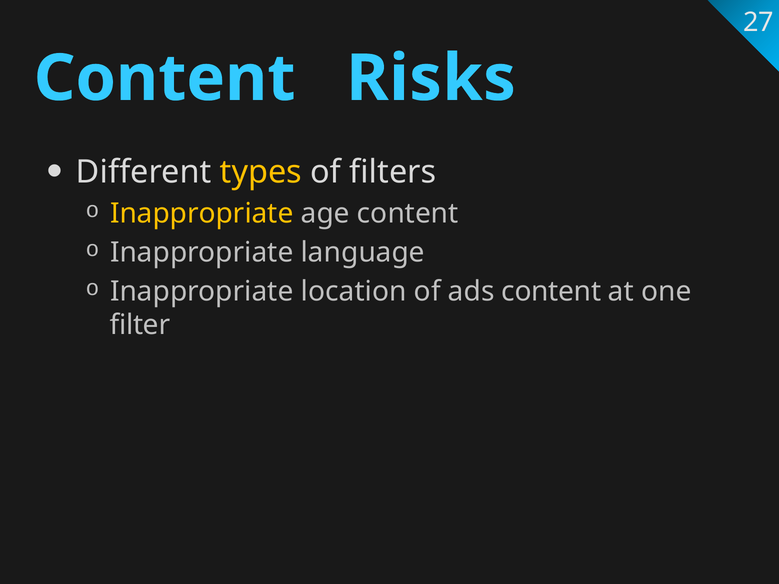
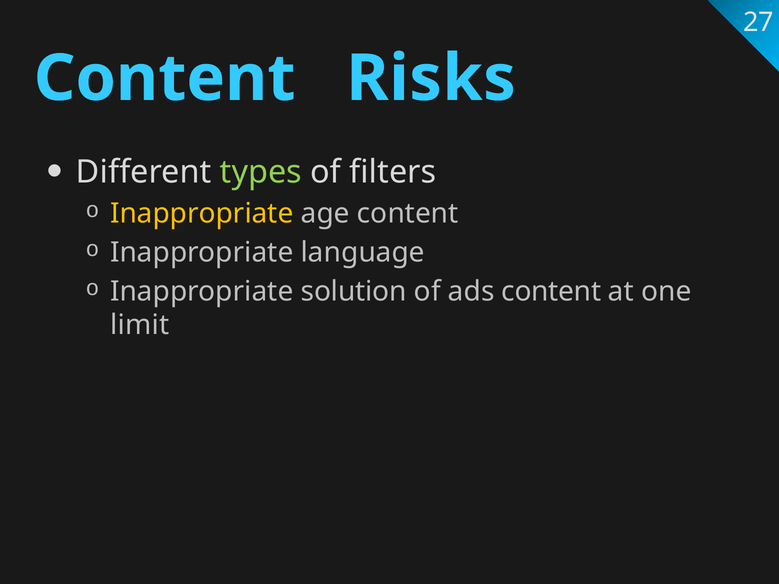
types colour: yellow -> light green
location: location -> solution
filter: filter -> limit
